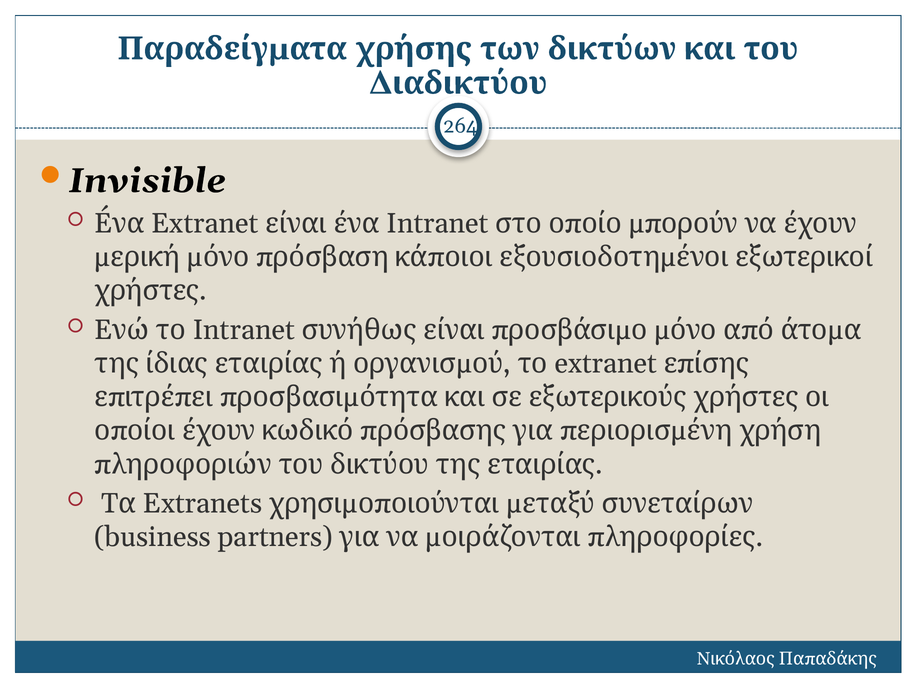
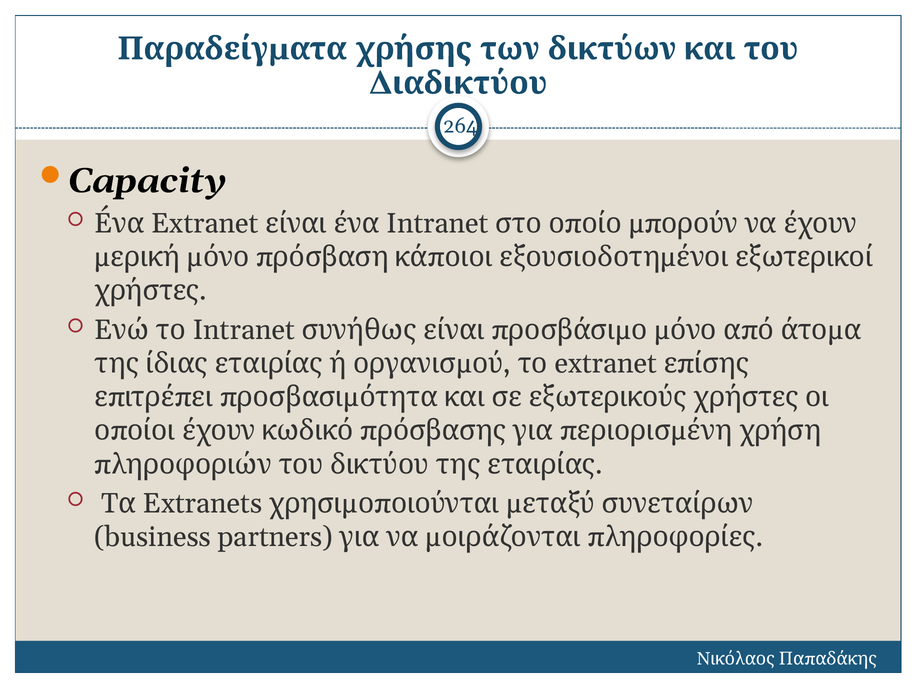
Invisible: Invisible -> Capacity
